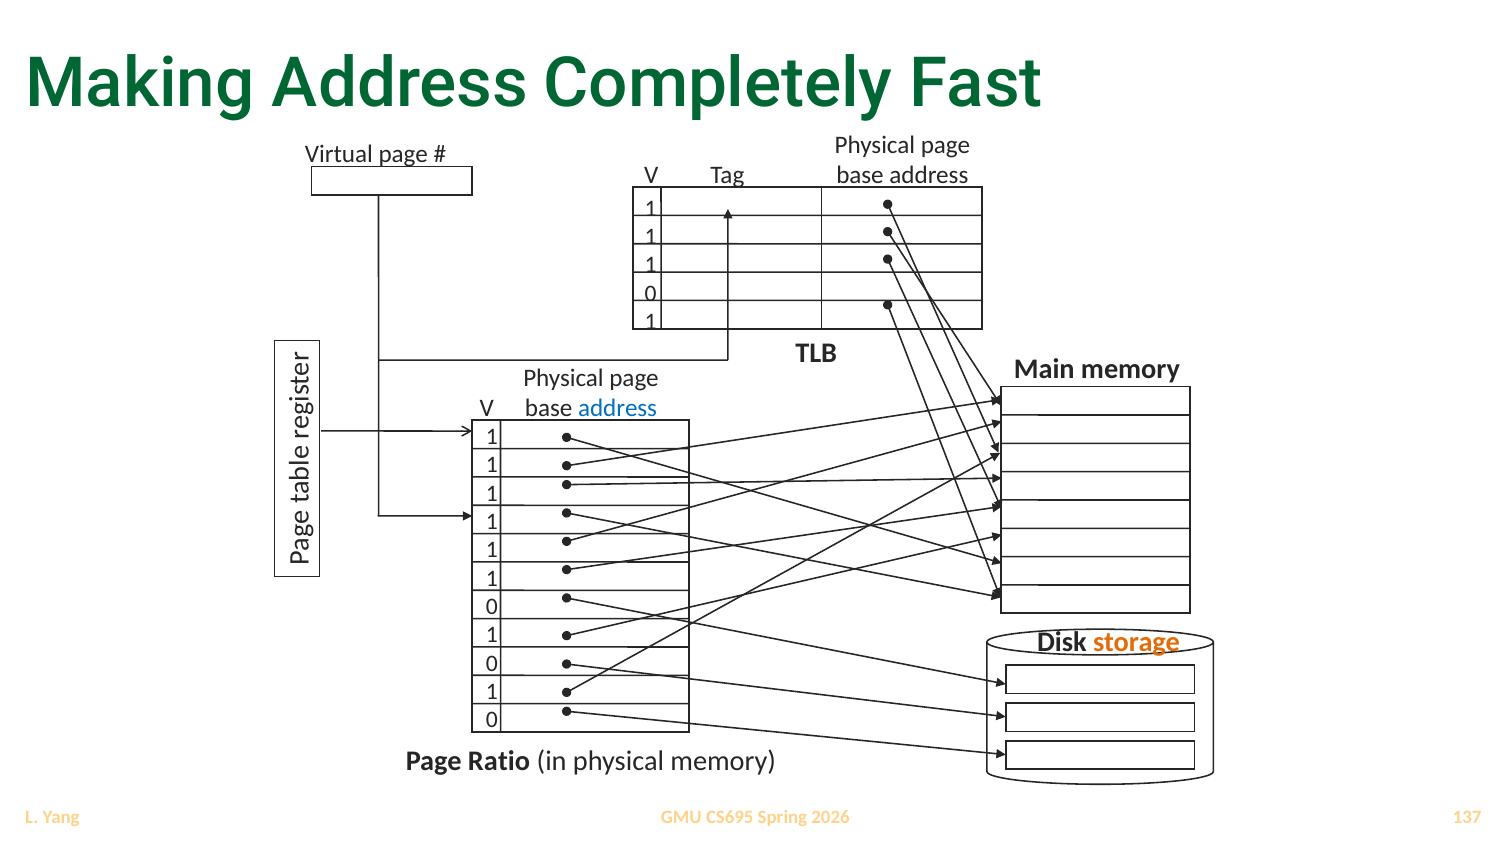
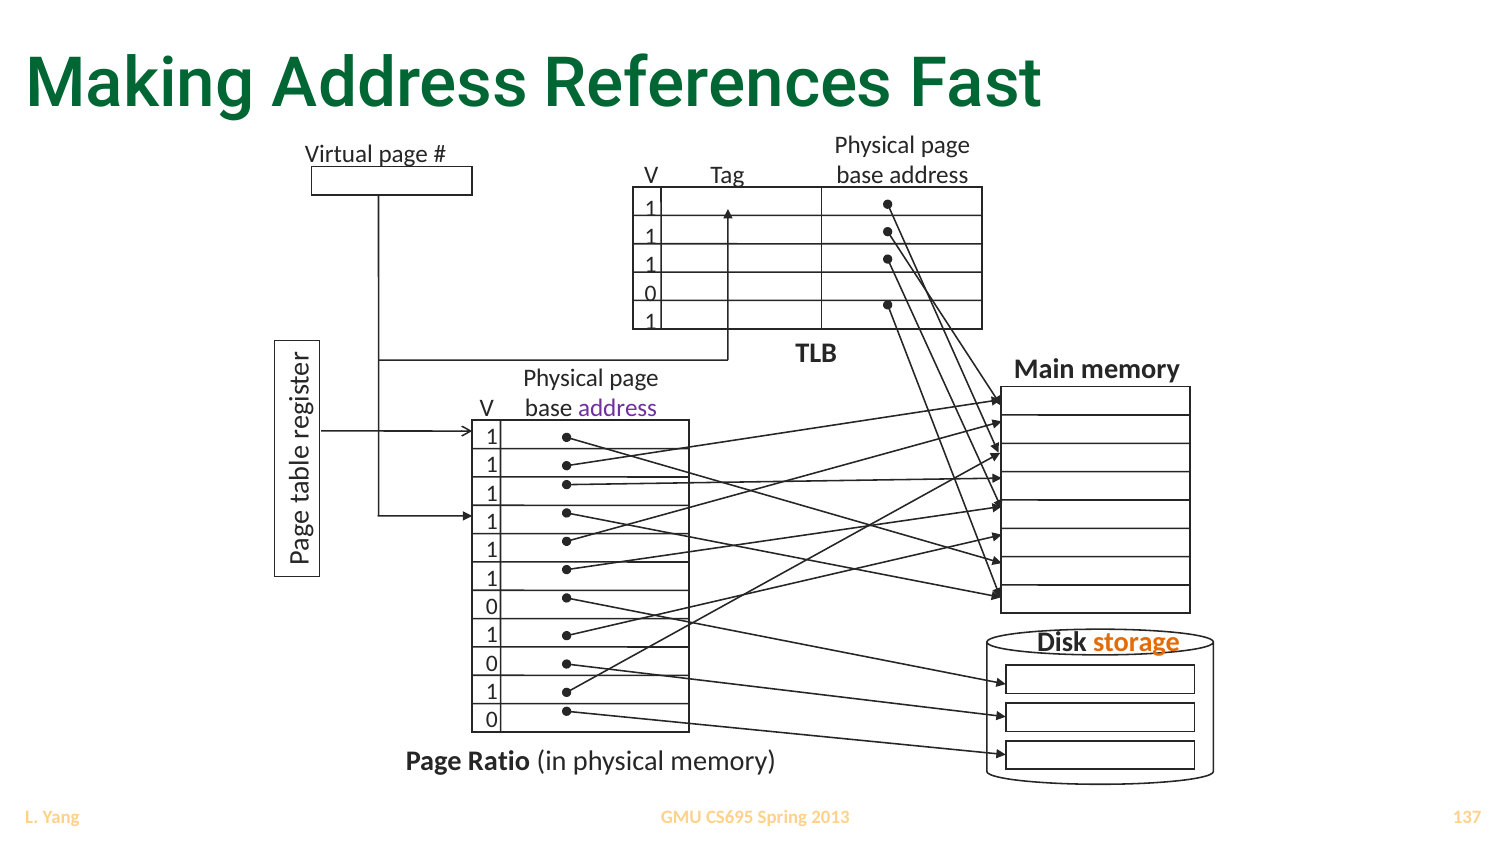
Completely: Completely -> References
address at (618, 408) colour: blue -> purple
2026: 2026 -> 2013
